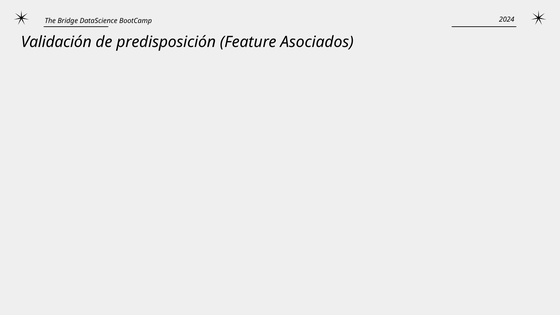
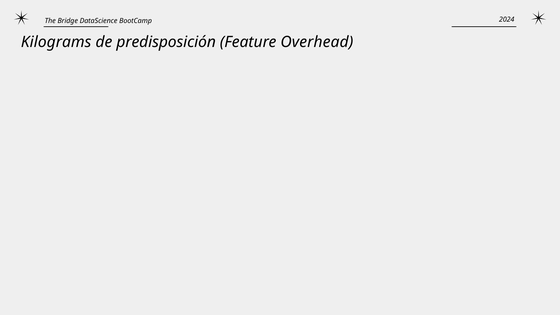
Validación: Validación -> Kilograms
Asociados: Asociados -> Overhead
